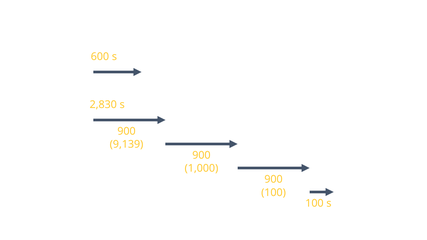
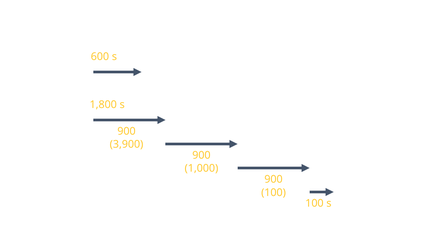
2,830: 2,830 -> 1,800
9,139: 9,139 -> 3,900
